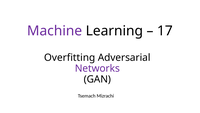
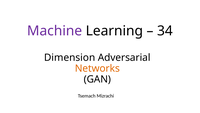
17: 17 -> 34
Overfitting: Overfitting -> Dimension
Networks colour: purple -> orange
